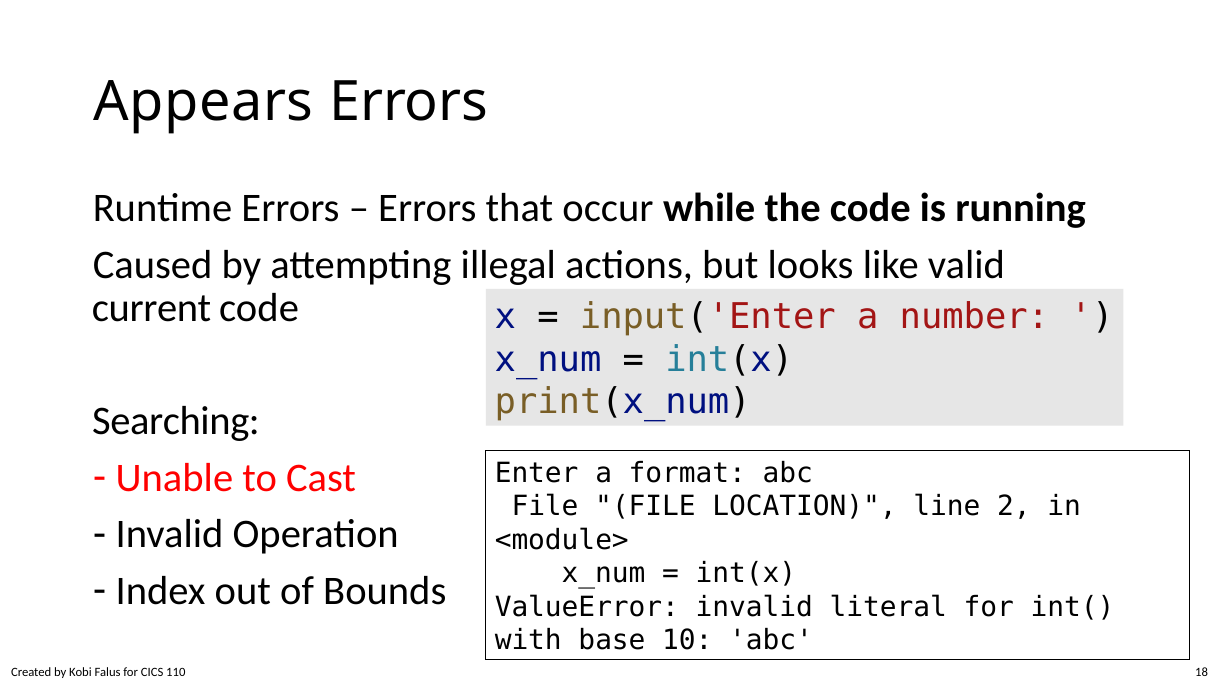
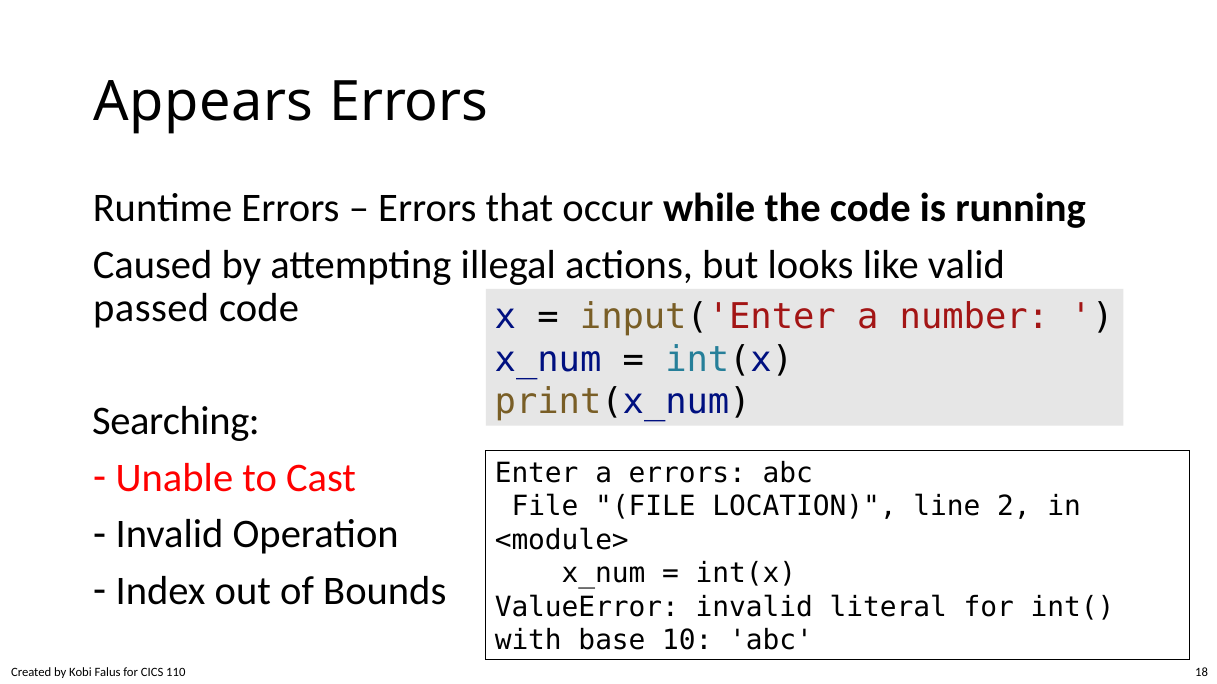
current: current -> passed
a format: format -> errors
